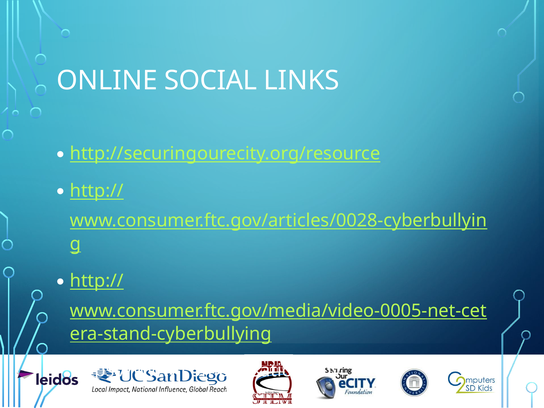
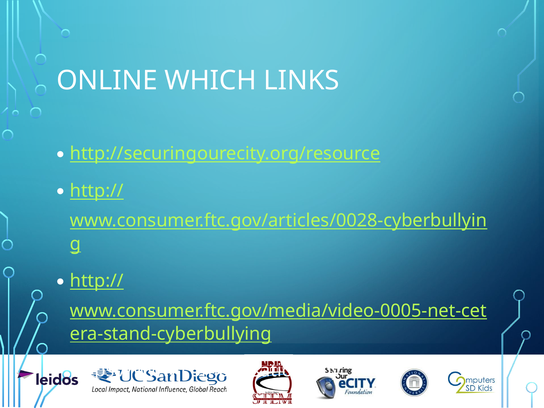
SOCIAL: SOCIAL -> WHICH
